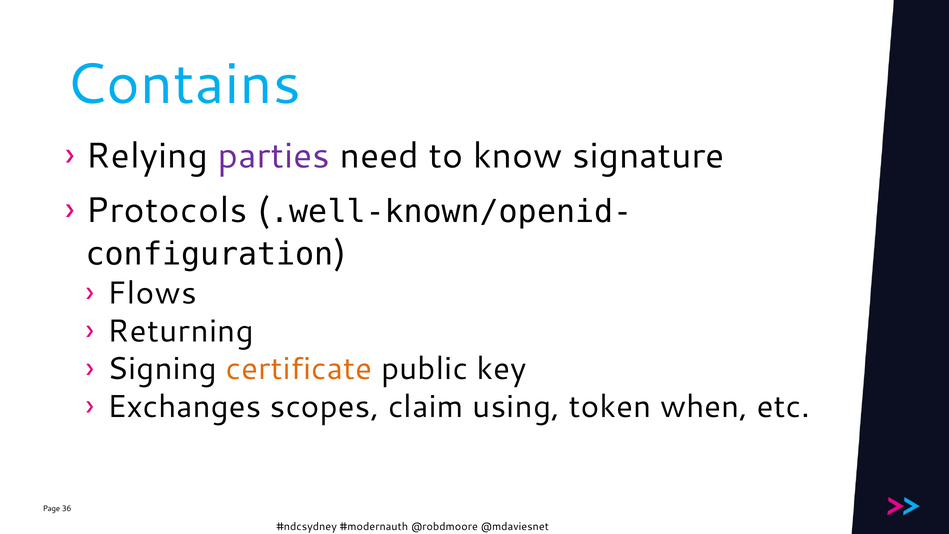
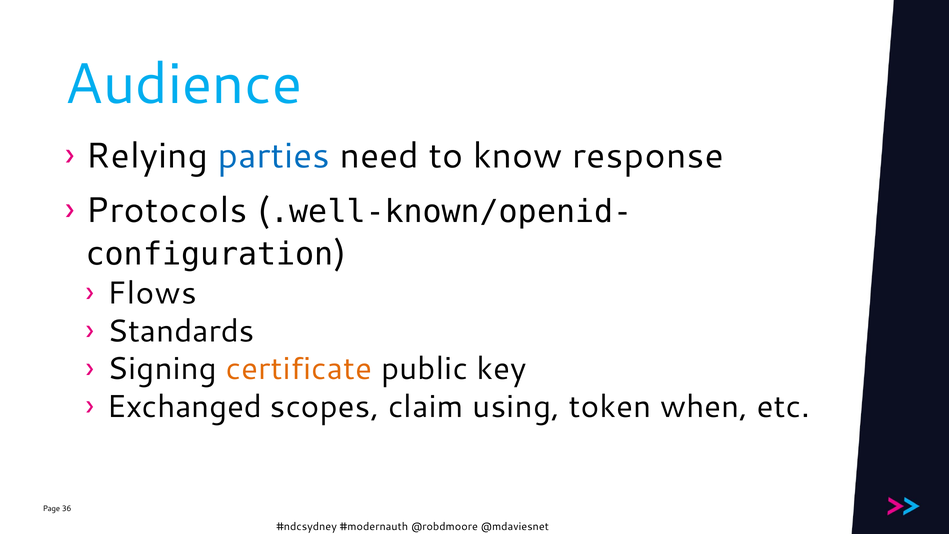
Contains: Contains -> Audience
parties colour: purple -> blue
signature: signature -> response
Returning: Returning -> Standards
Exchanges: Exchanges -> Exchanged
